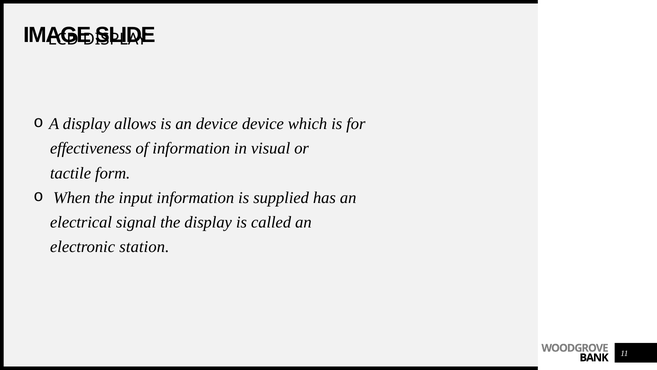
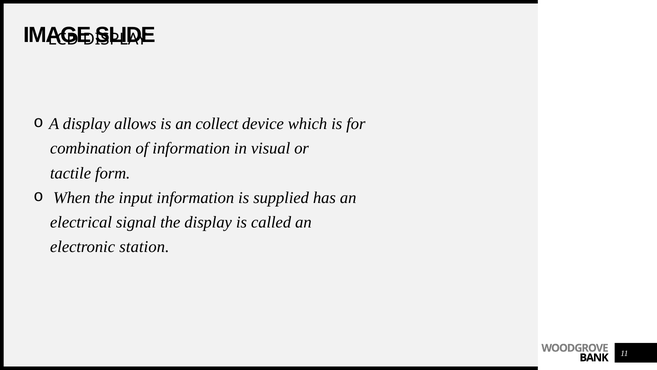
an device: device -> collect
effectiveness: effectiveness -> combination
